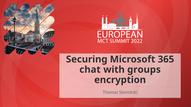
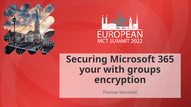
chat: chat -> your
